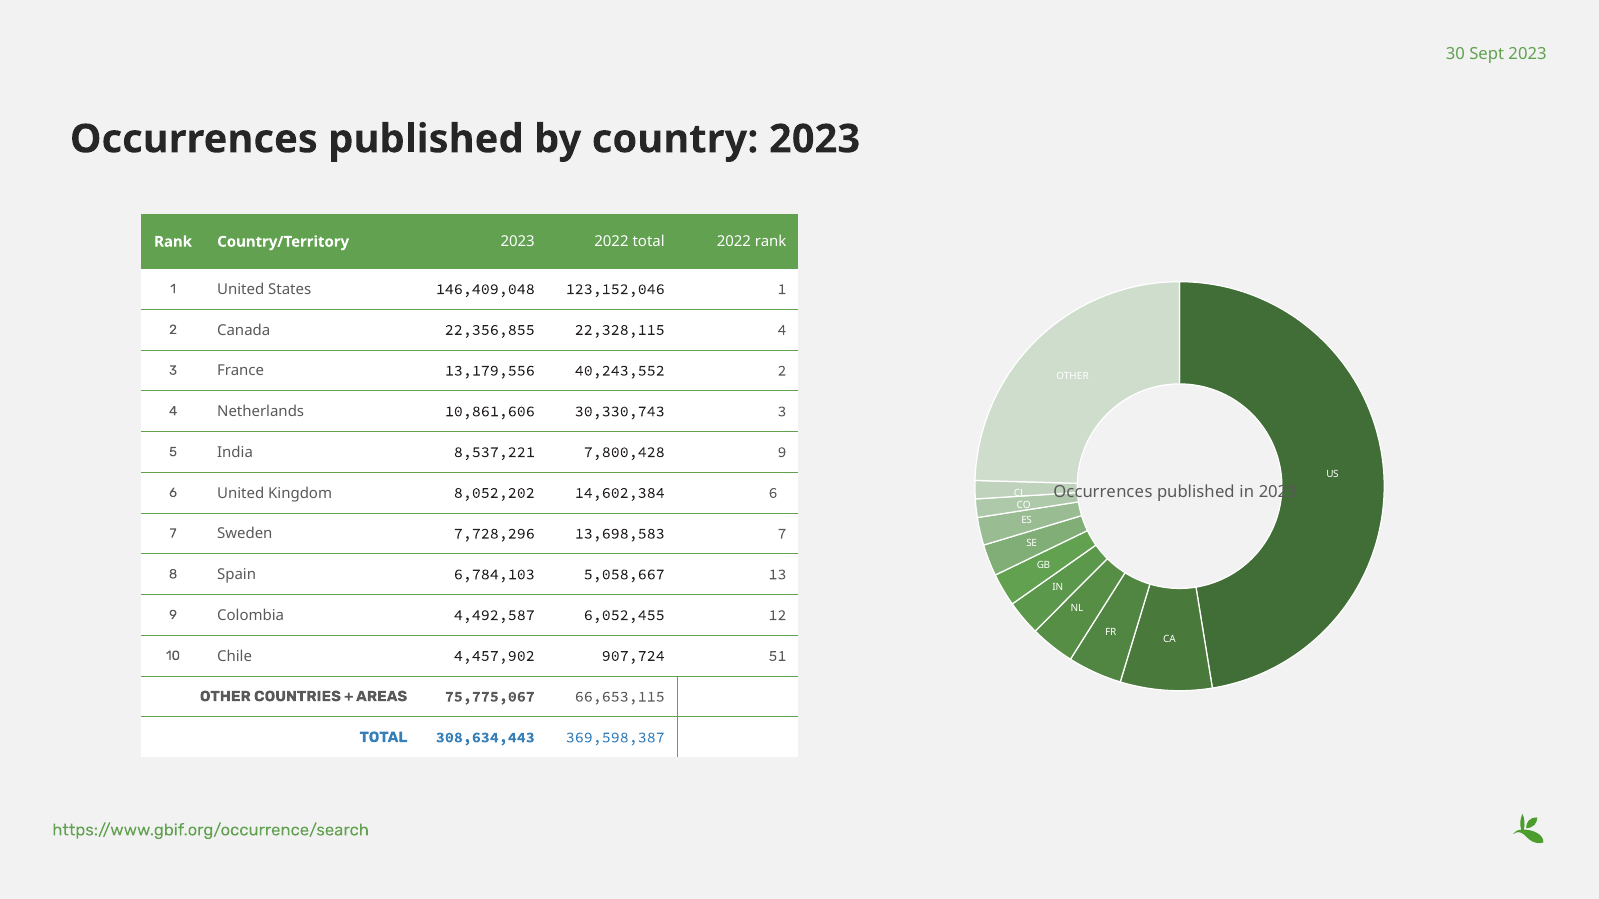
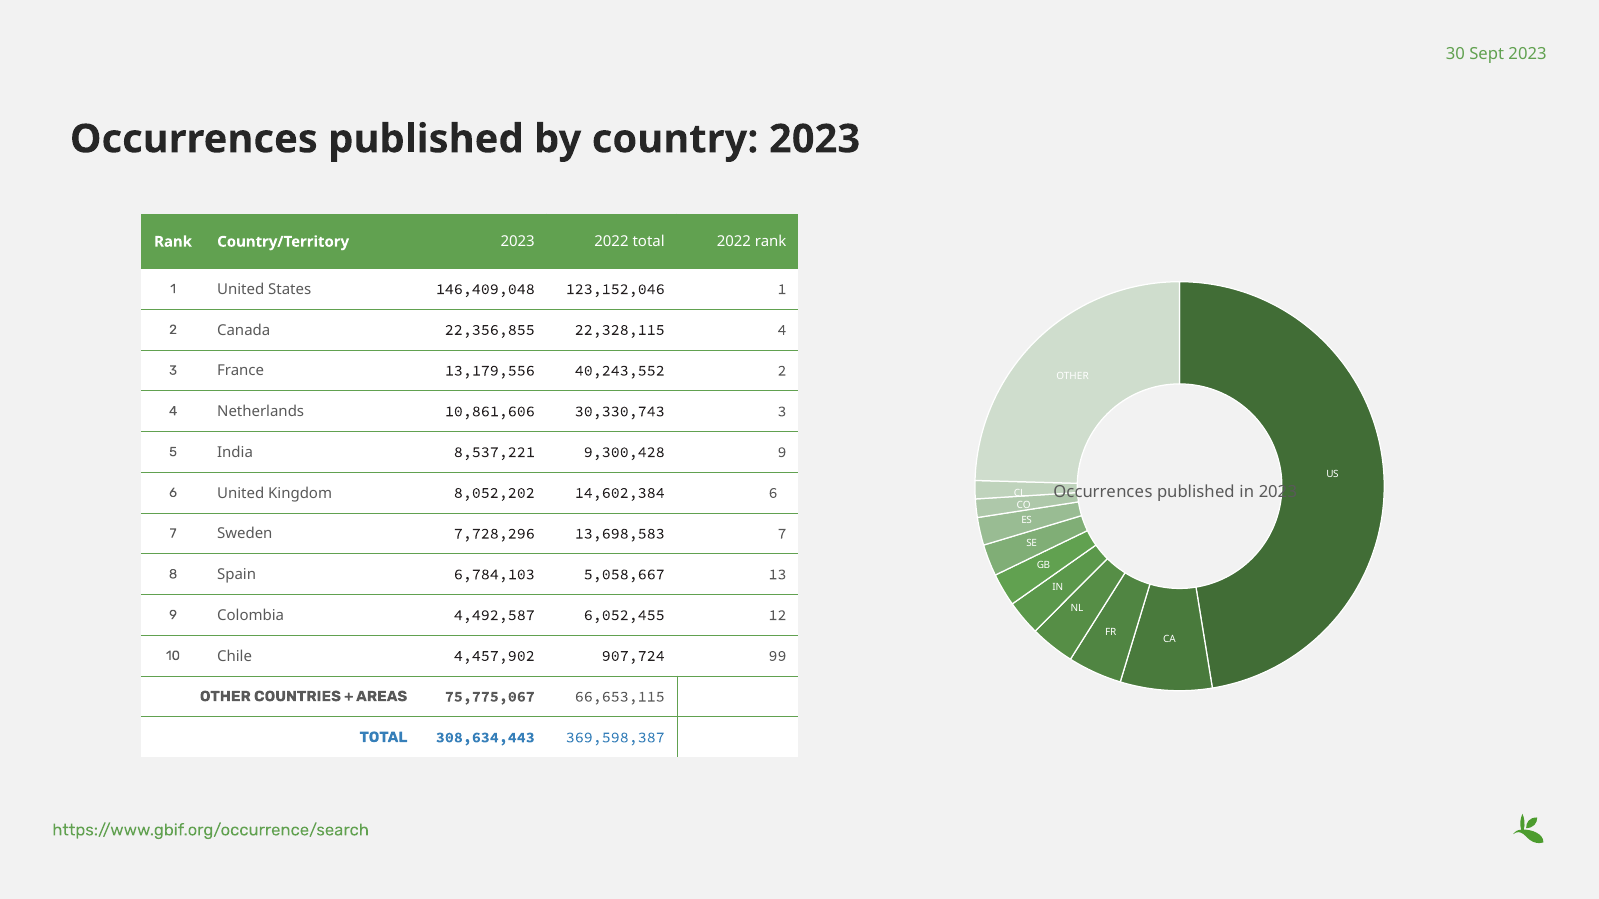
7,800,428: 7,800,428 -> 9,300,428
51: 51 -> 99
